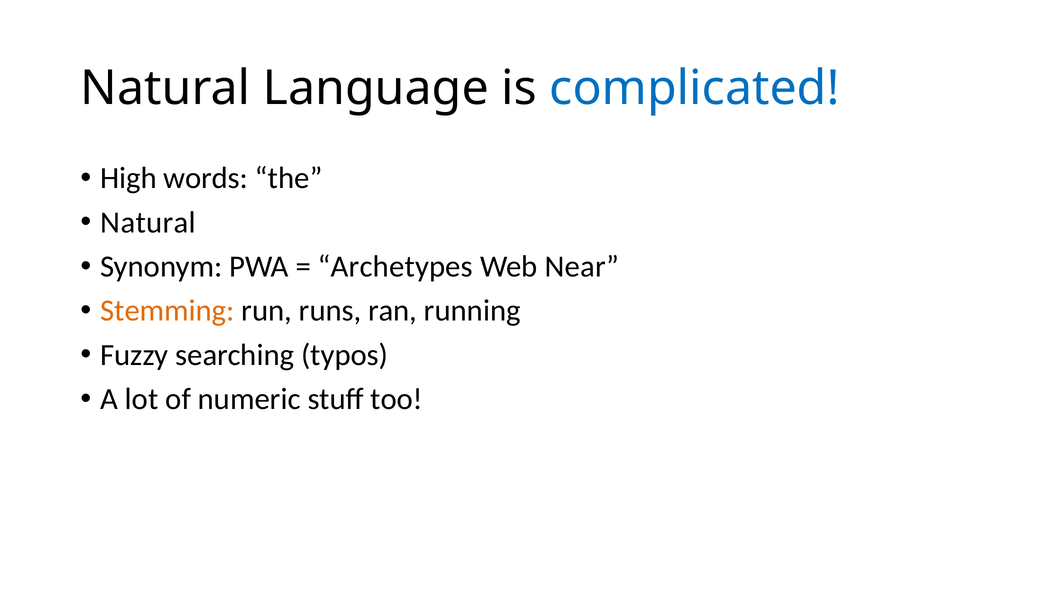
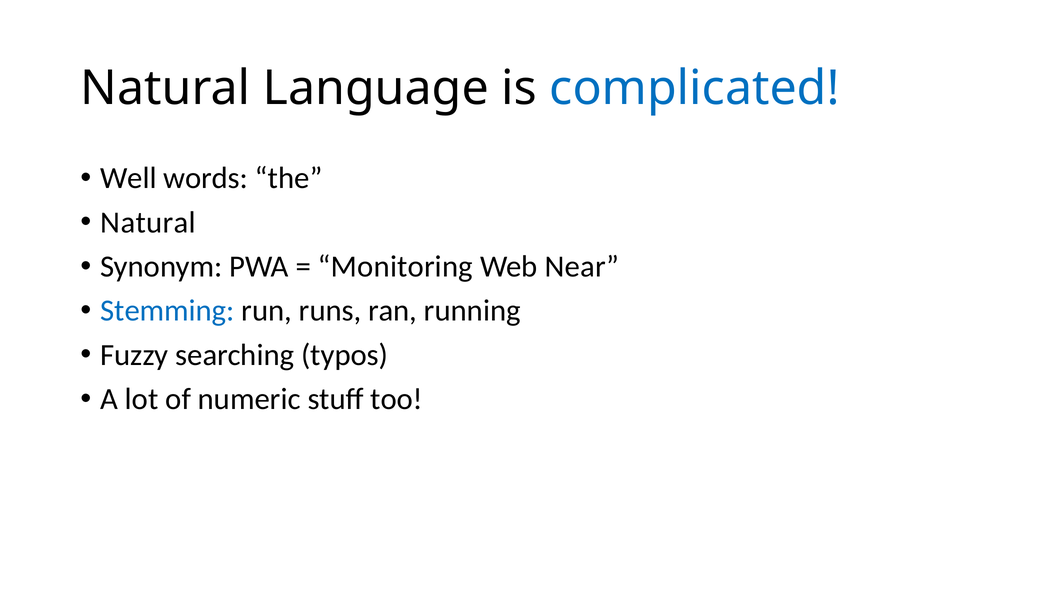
High: High -> Well
Archetypes: Archetypes -> Monitoring
Stemming colour: orange -> blue
